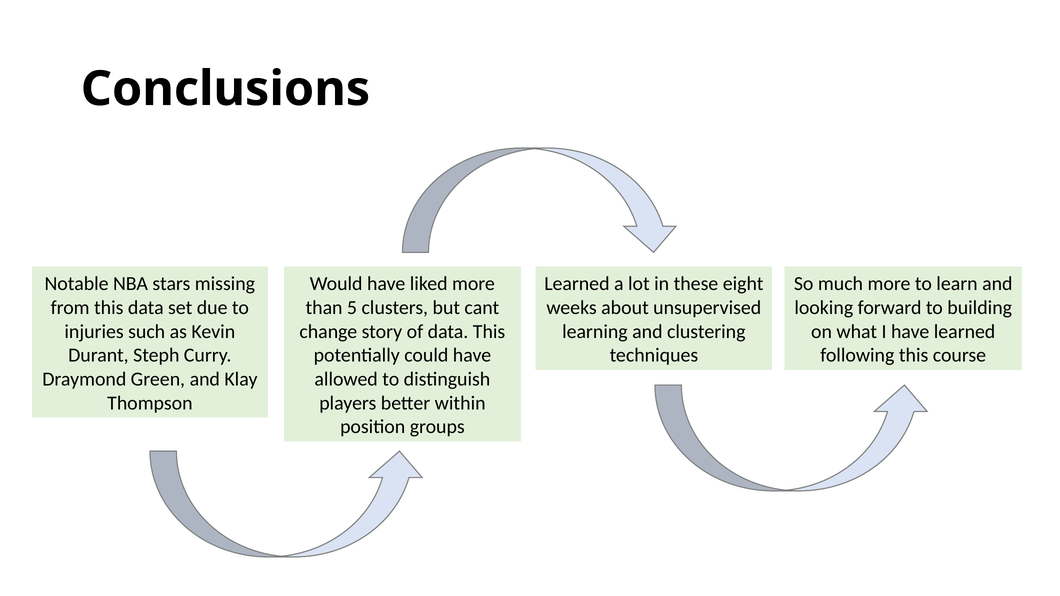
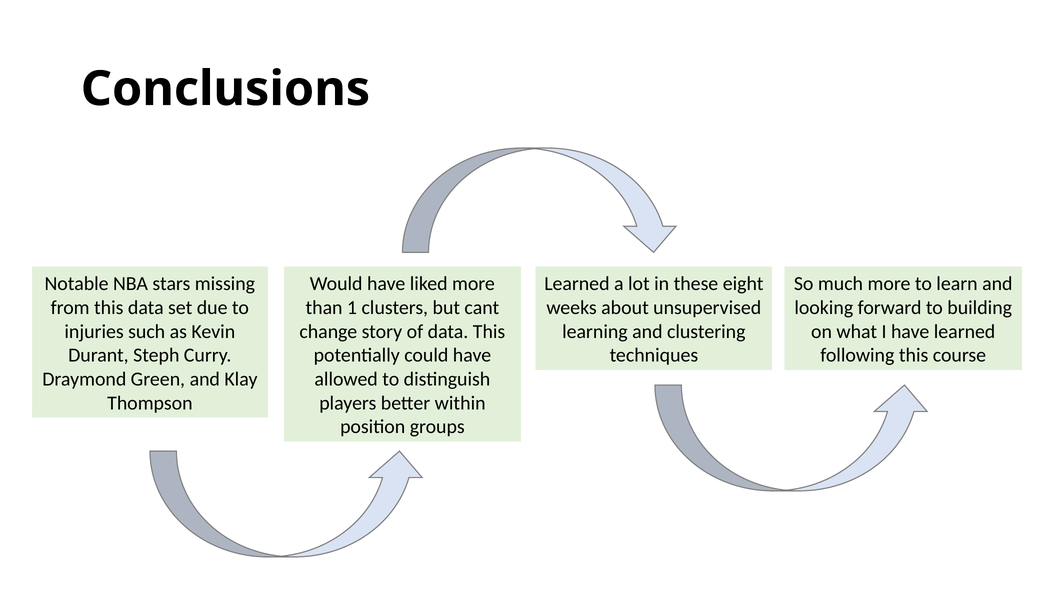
5: 5 -> 1
